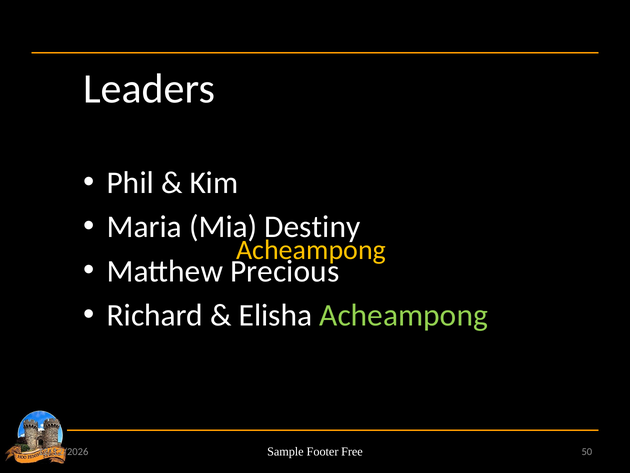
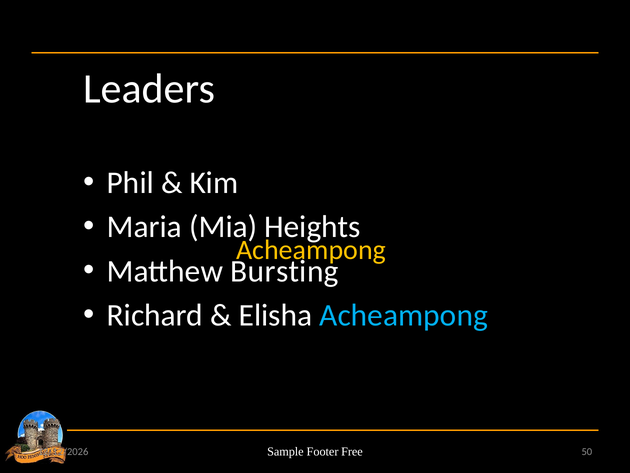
Destiny: Destiny -> Heights
Precious: Precious -> Bursting
Acheampong at (404, 315) colour: light green -> light blue
